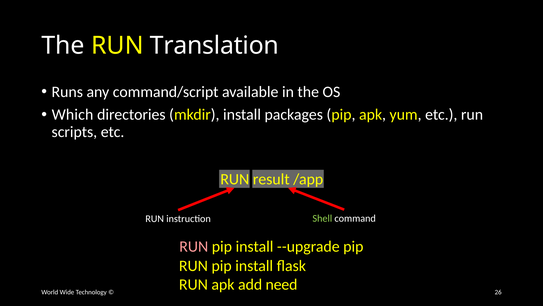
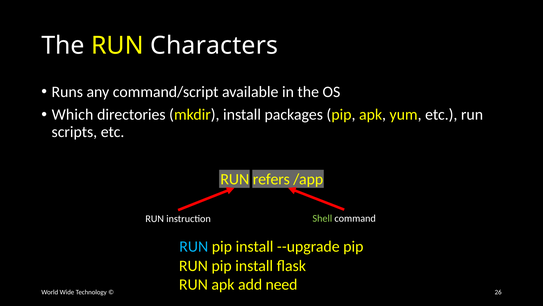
Translation: Translation -> Characters
result: result -> refers
RUN at (194, 246) colour: pink -> light blue
